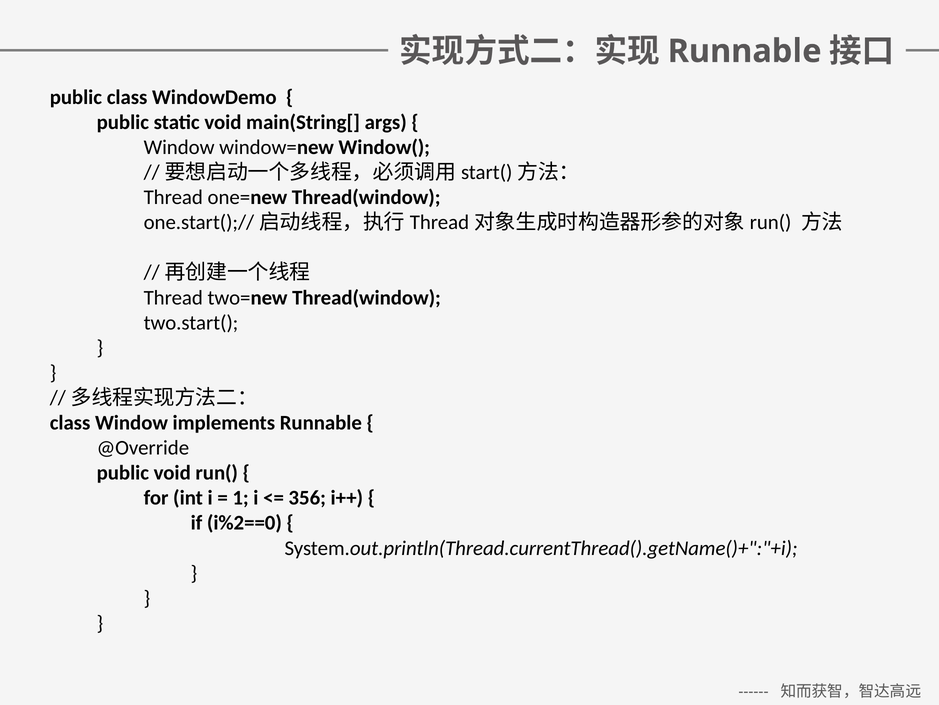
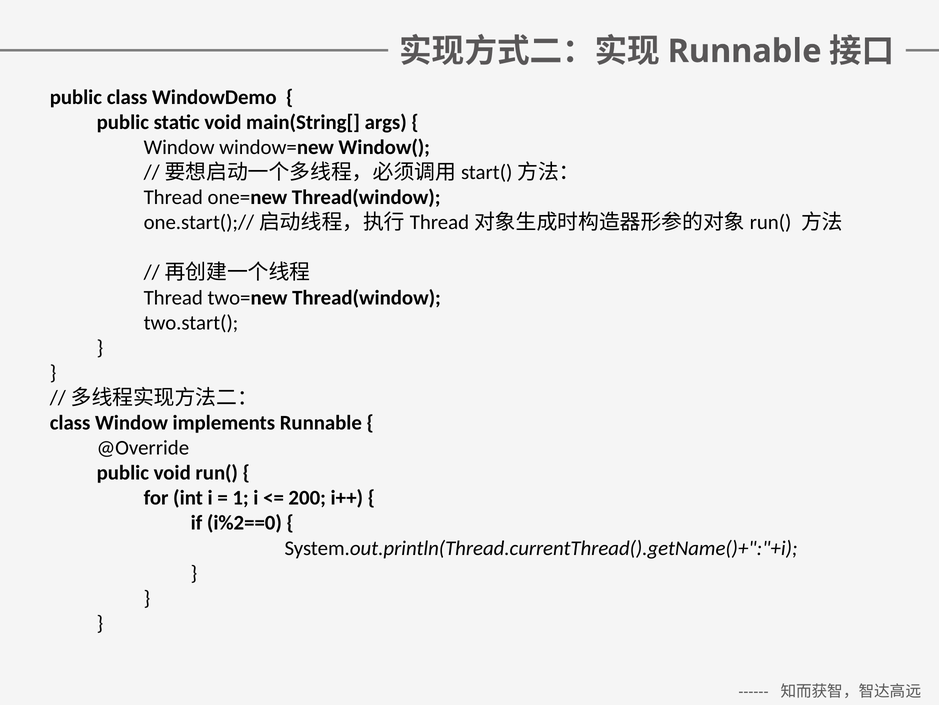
356: 356 -> 200
